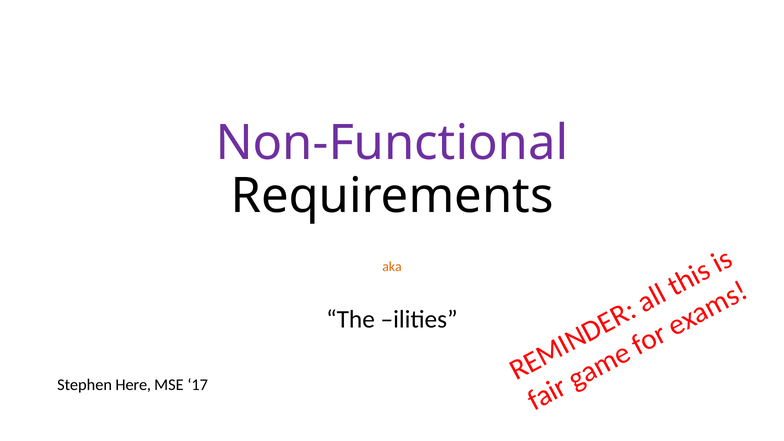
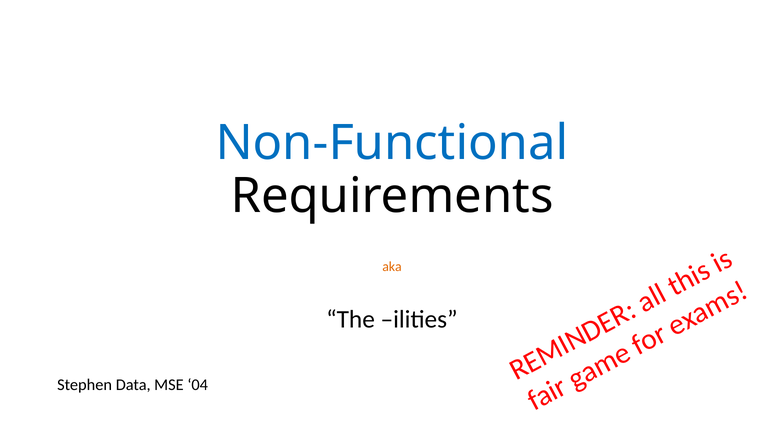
Non-Functional colour: purple -> blue
Here: Here -> Data
17: 17 -> 04
